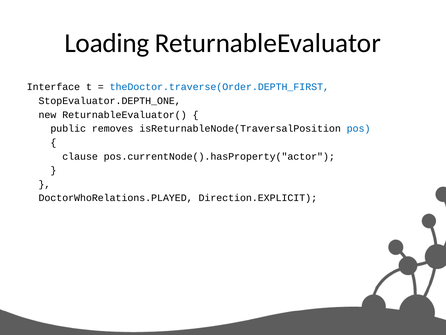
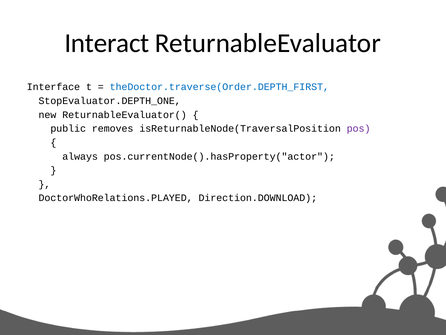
Loading: Loading -> Interact
pos colour: blue -> purple
clause: clause -> always
Direction.EXPLICIT: Direction.EXPLICIT -> Direction.DOWNLOAD
